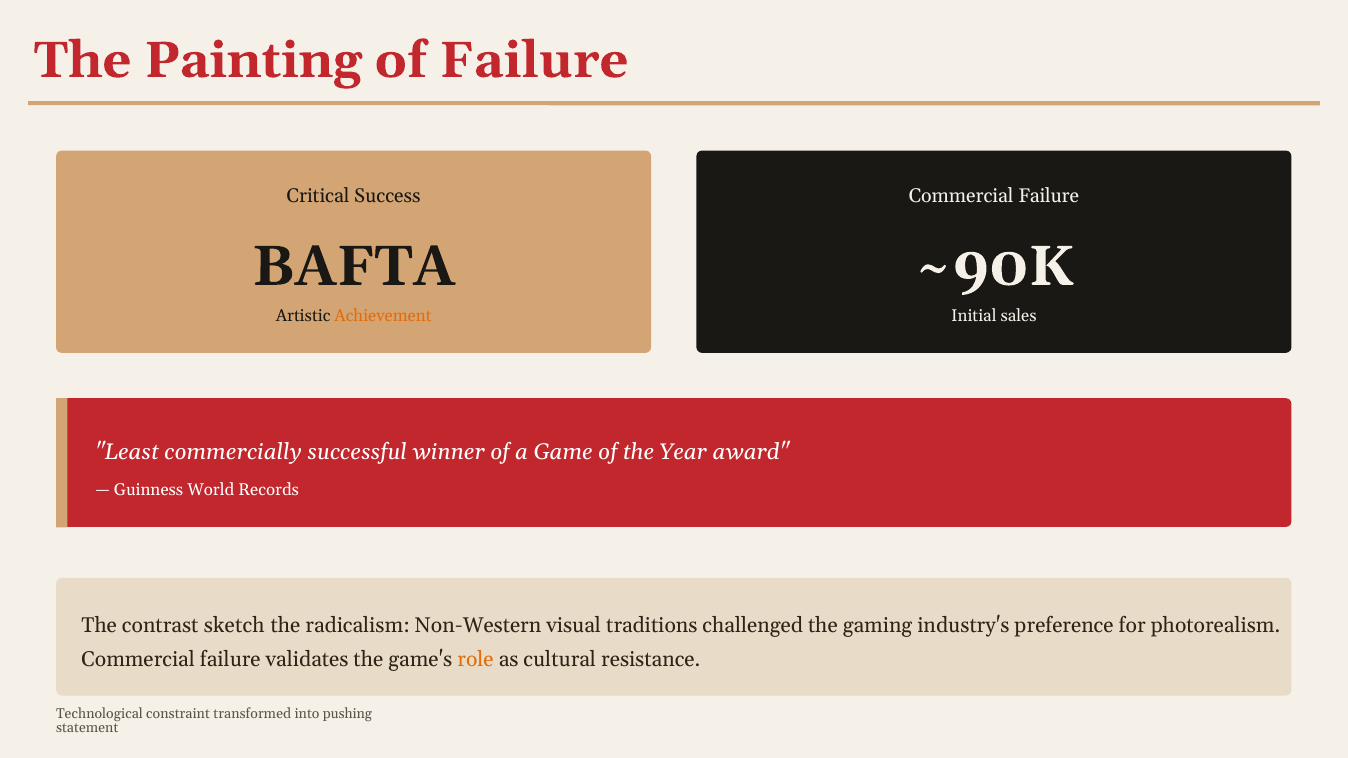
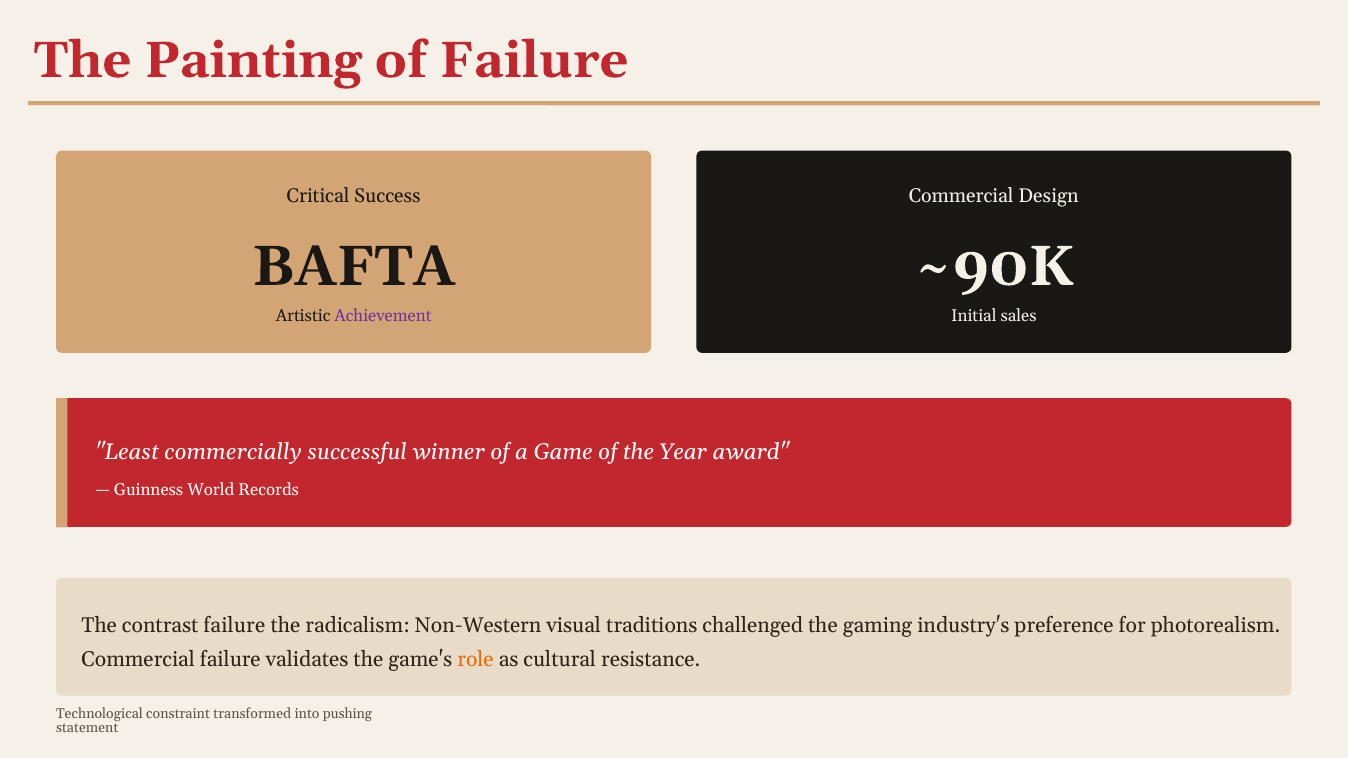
Failure at (1049, 196): Failure -> Design
Achievement colour: orange -> purple
contrast sketch: sketch -> failure
